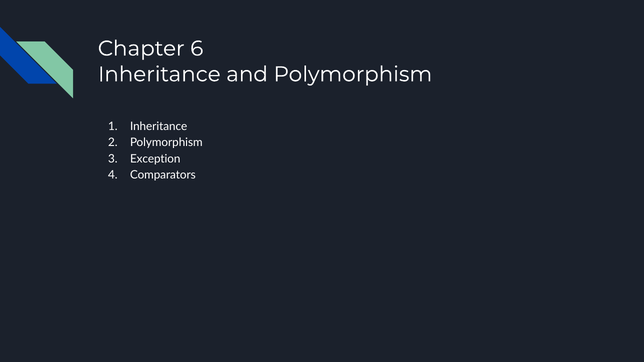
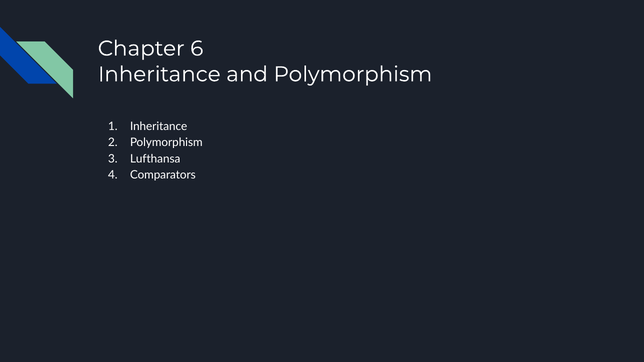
Exception: Exception -> Lufthansa
